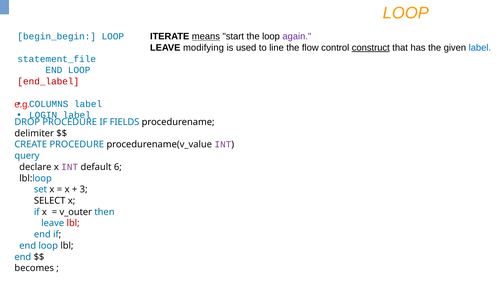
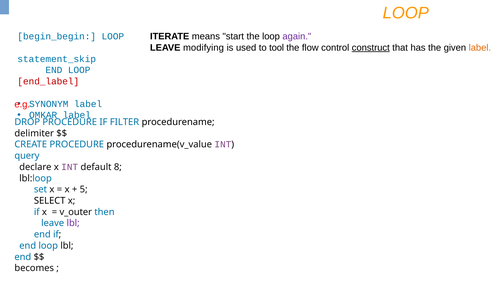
means underline: present -> none
line: line -> tool
label at (480, 48) colour: blue -> orange
statement_file: statement_file -> statement_skip
COLUMNS: COLUMNS -> SYNONYM
LOGIN: LOGIN -> OMKAR
FIELDS: FIELDS -> FILTER
6: 6 -> 8
3: 3 -> 5
lbl at (73, 223) colour: red -> purple
